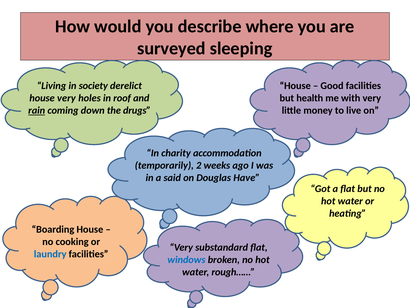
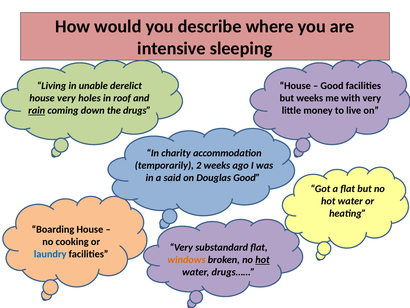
surveyed: surveyed -> intensive
society: society -> unable
but health: health -> weeks
Douglas Have: Have -> Good
windows colour: blue -> orange
hot at (262, 259) underline: none -> present
rough……: rough…… -> drugs……
